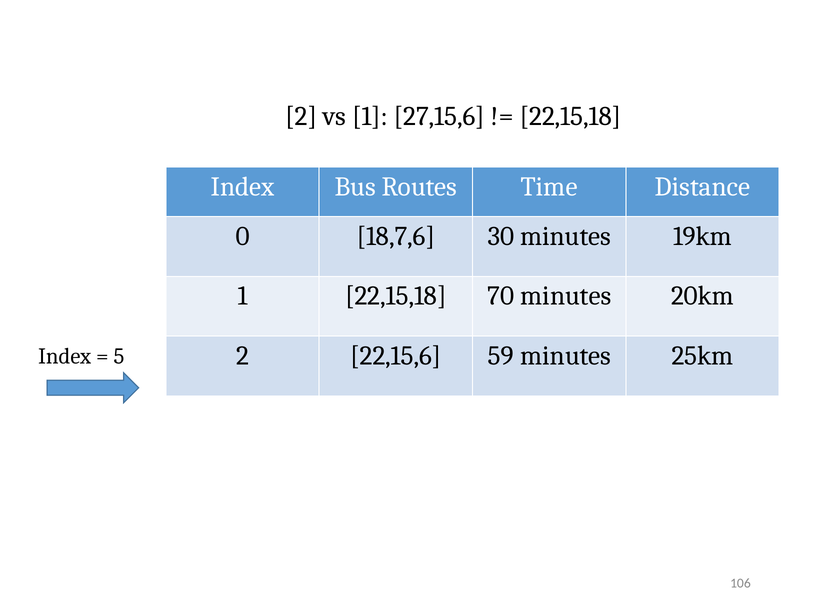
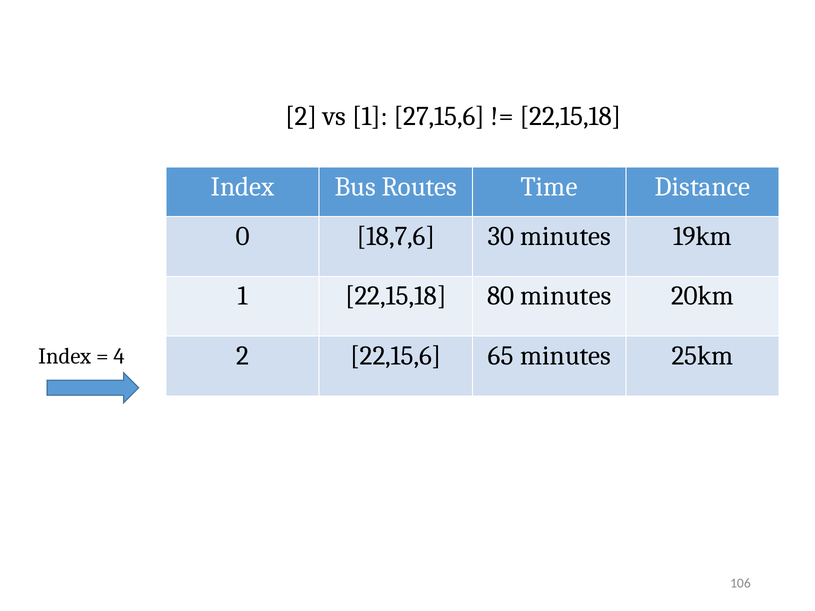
70: 70 -> 80
59: 59 -> 65
5: 5 -> 4
